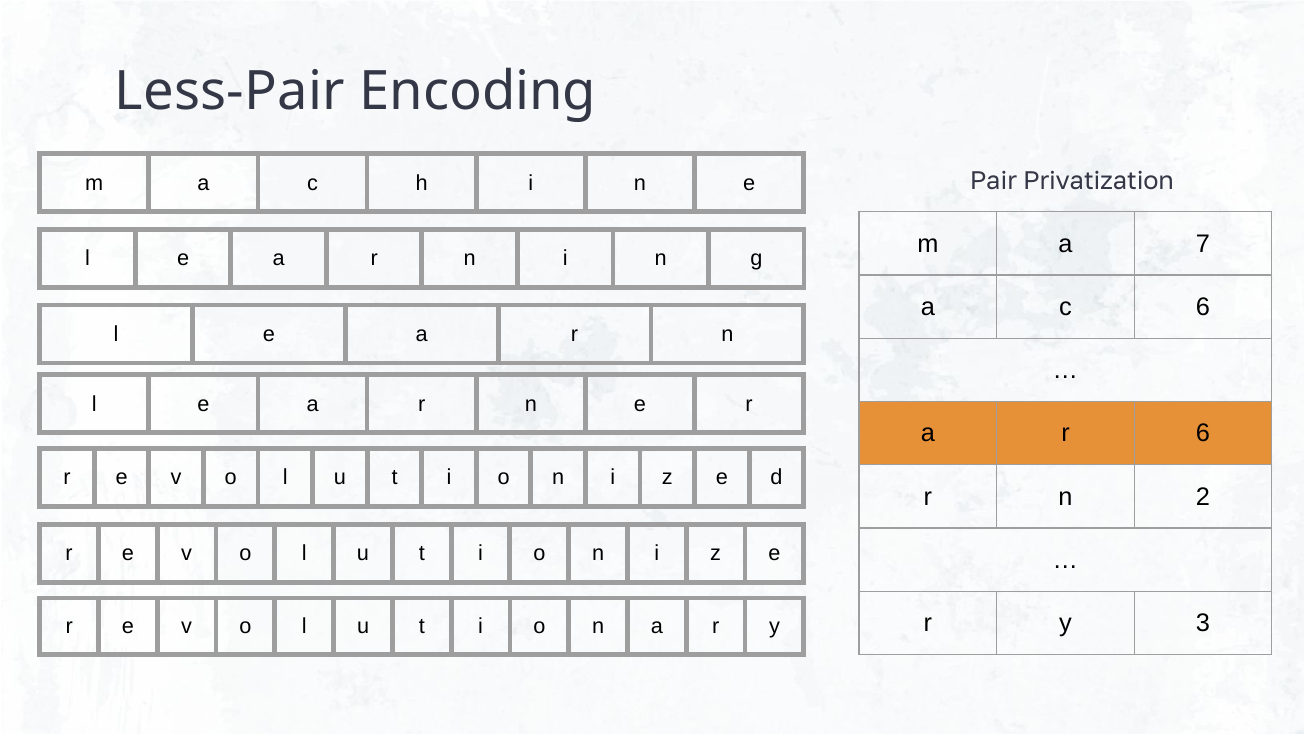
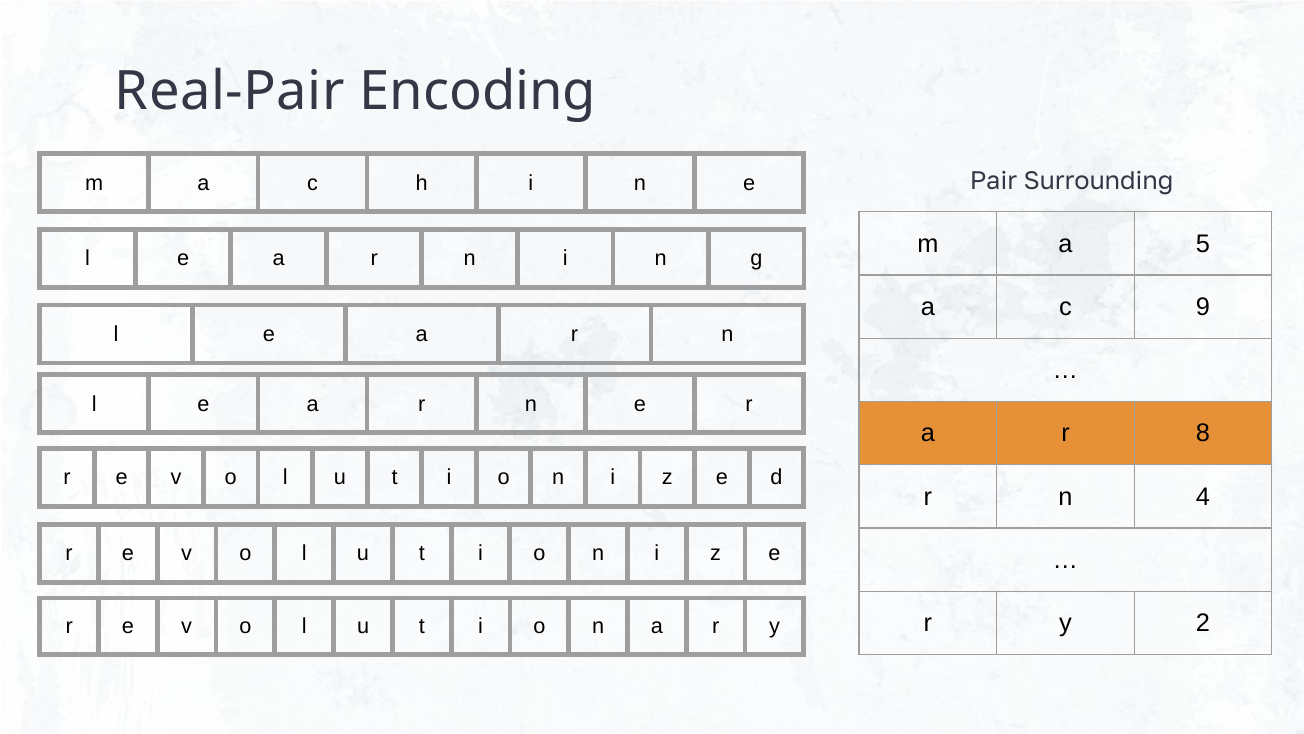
Less-Pair: Less-Pair -> Real-Pair
Privatization: Privatization -> Surrounding
7: 7 -> 5
c 6: 6 -> 9
r 6: 6 -> 8
2: 2 -> 4
3: 3 -> 2
